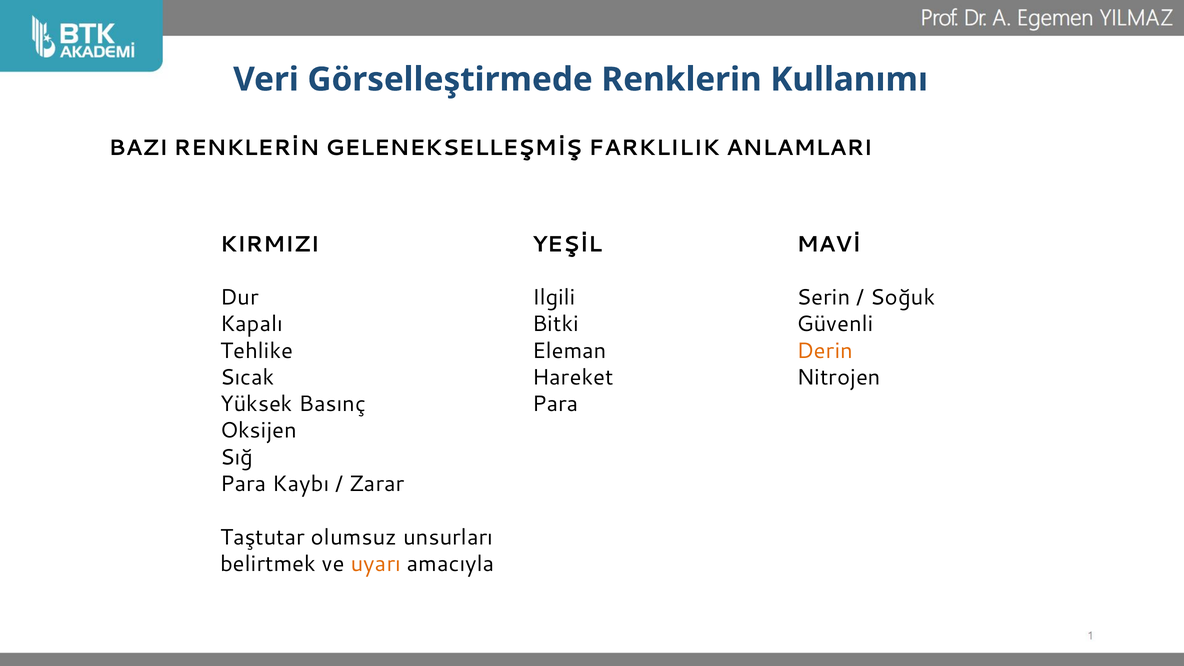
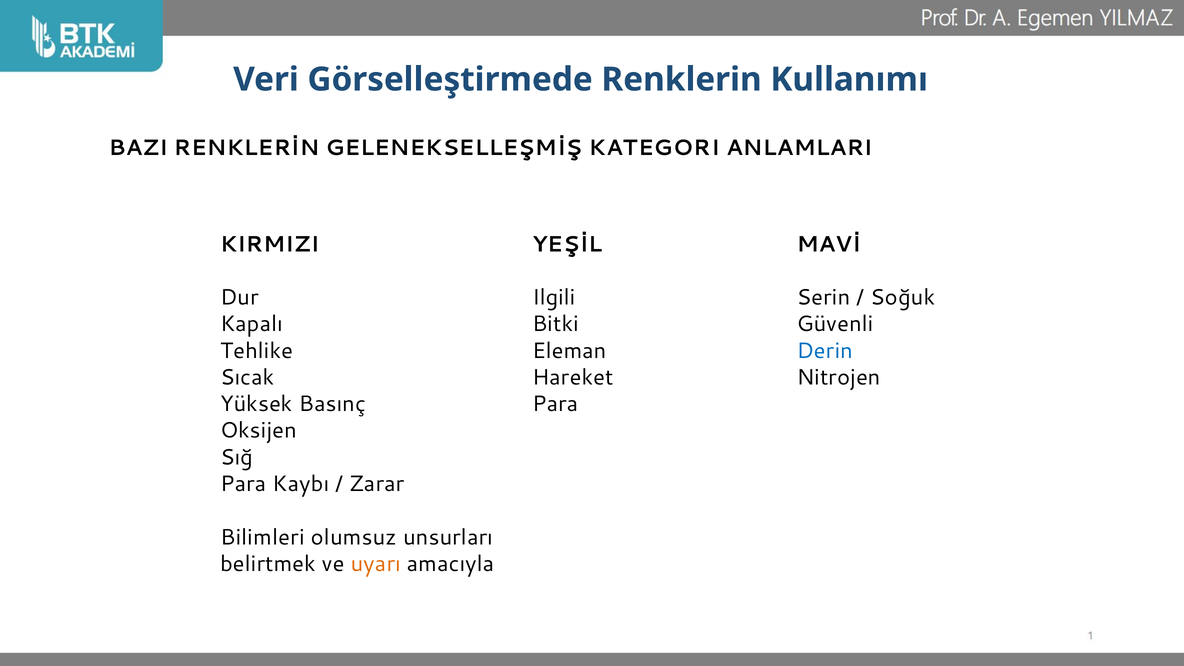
FARKLILIK: FARKLILIK -> KATEGORI
Derin colour: orange -> blue
Taştutar: Taştutar -> Bilimleri
